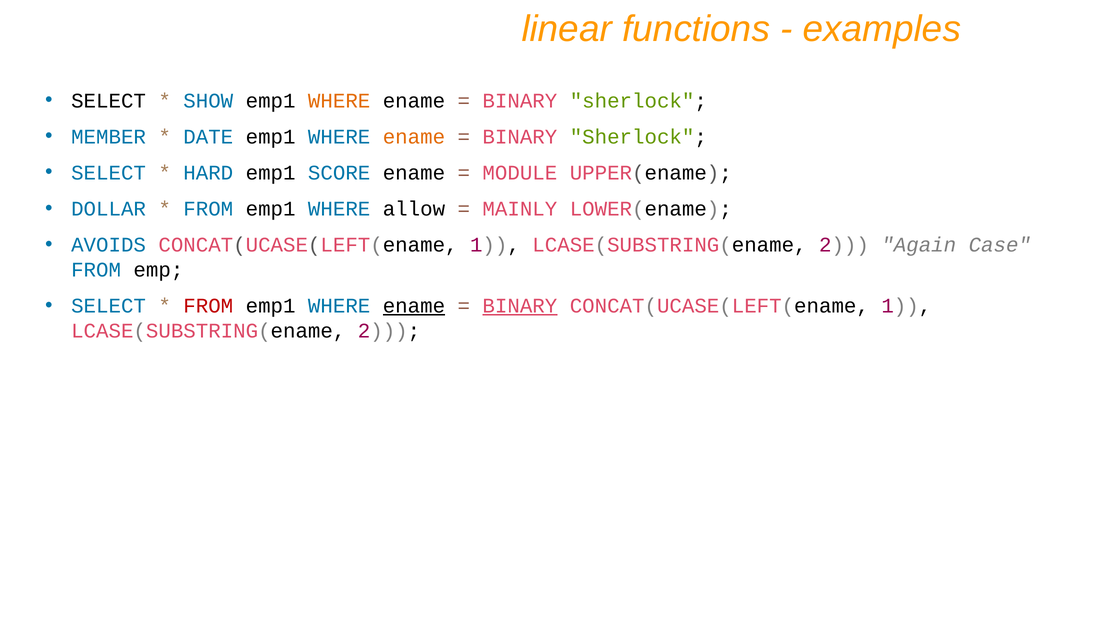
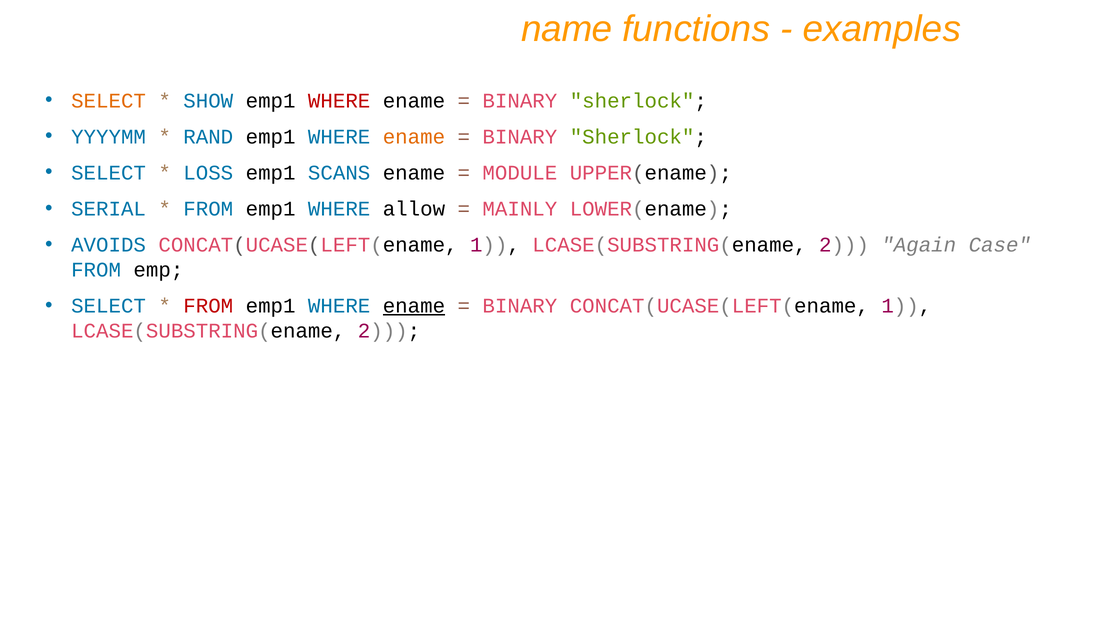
linear: linear -> name
SELECT at (109, 101) colour: black -> orange
WHERE at (339, 101) colour: orange -> red
MEMBER: MEMBER -> YYYYMM
DATE: DATE -> RAND
HARD: HARD -> LOSS
SCORE: SCORE -> SCANS
DOLLAR: DOLLAR -> SERIAL
BINARY at (520, 305) underline: present -> none
